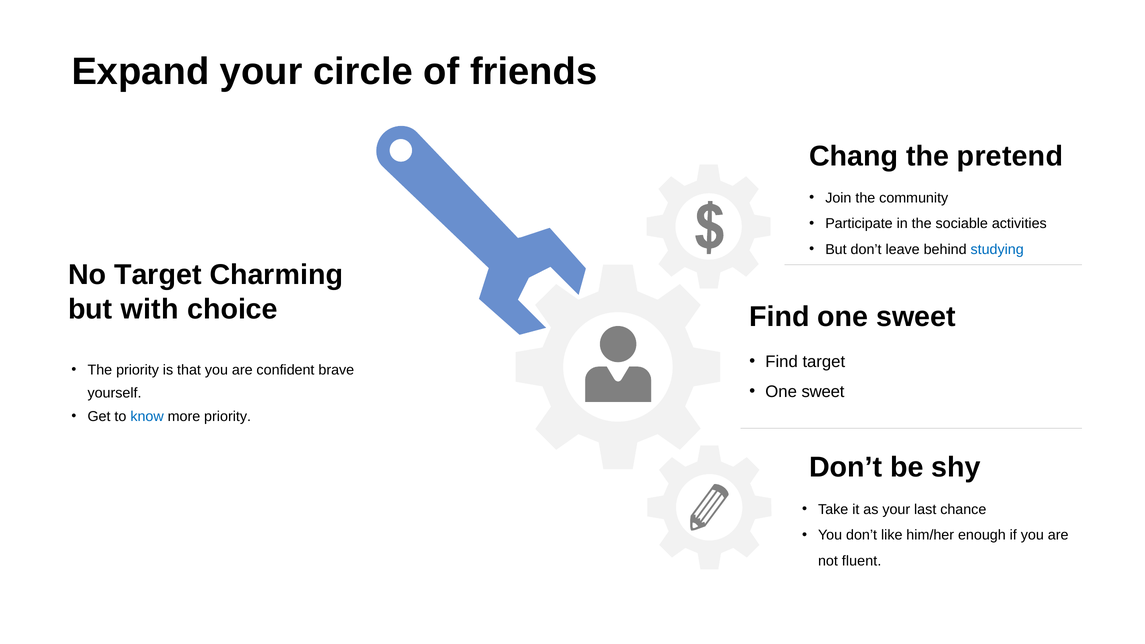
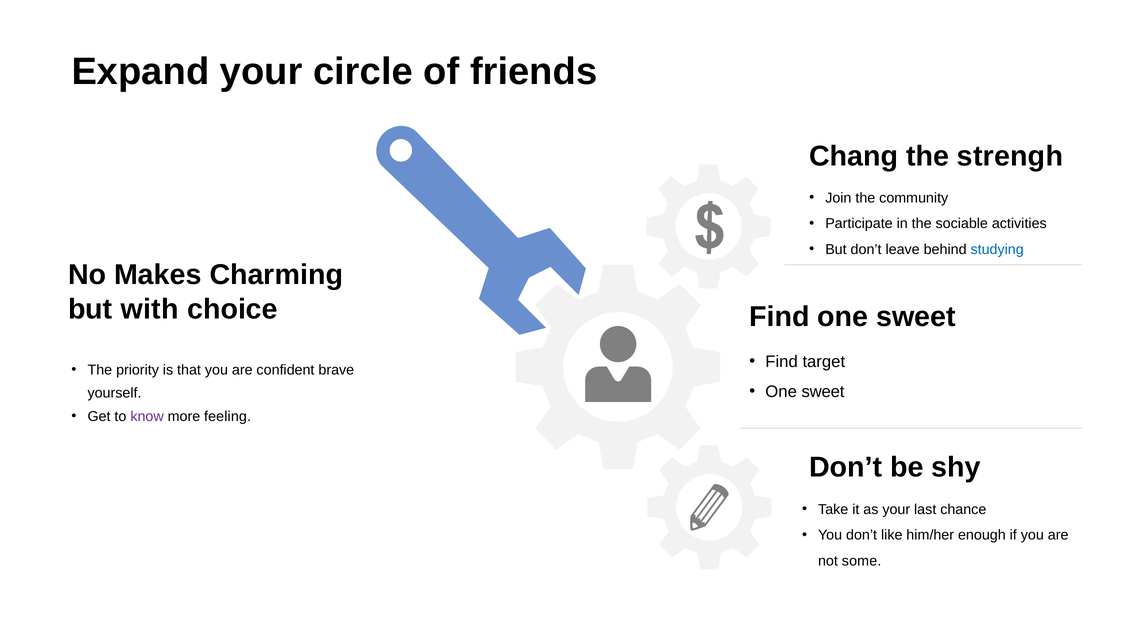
pretend: pretend -> strengh
No Target: Target -> Makes
know colour: blue -> purple
more priority: priority -> feeling
fluent: fluent -> some
